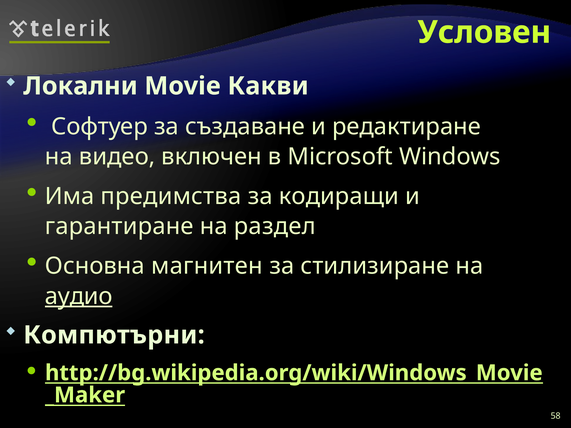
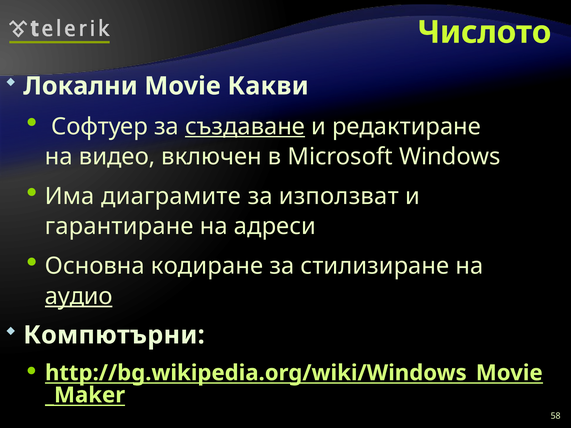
Условен: Условен -> Числото
създаване underline: none -> present
предимства: предимства -> диаграмите
кодиращи: кодиращи -> използват
раздел: раздел -> адреси
магнитен: магнитен -> кодиране
